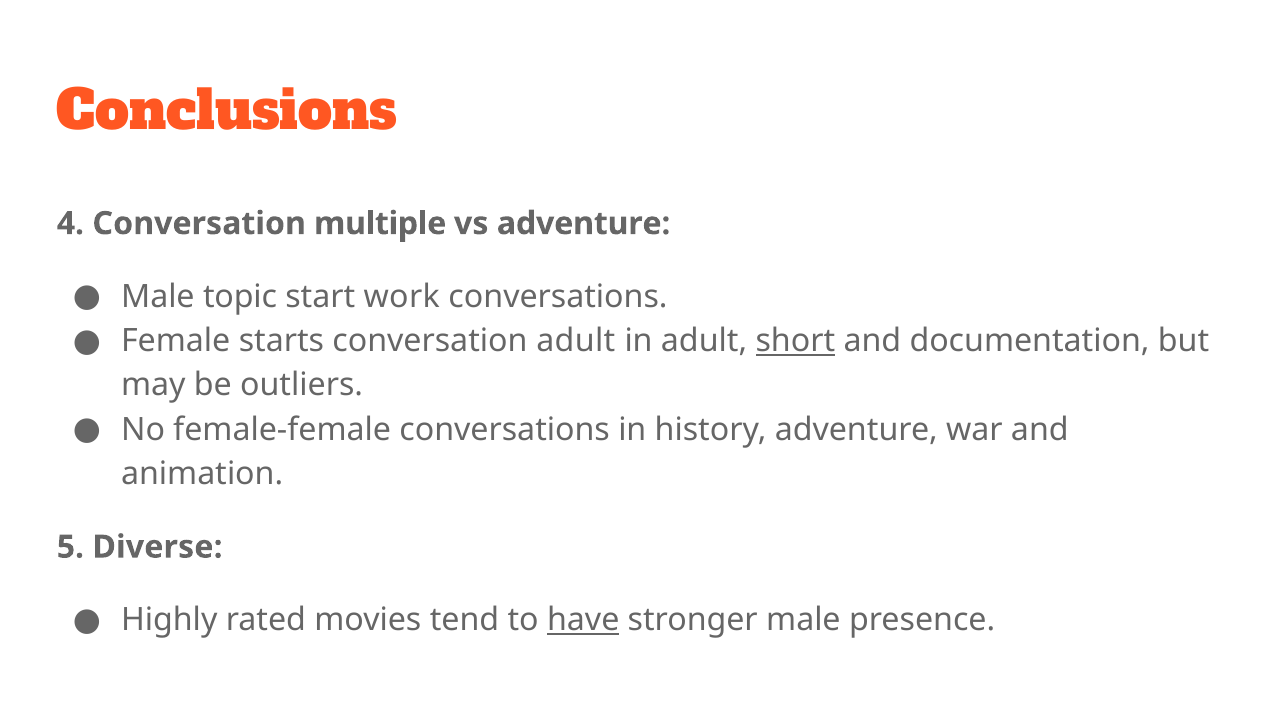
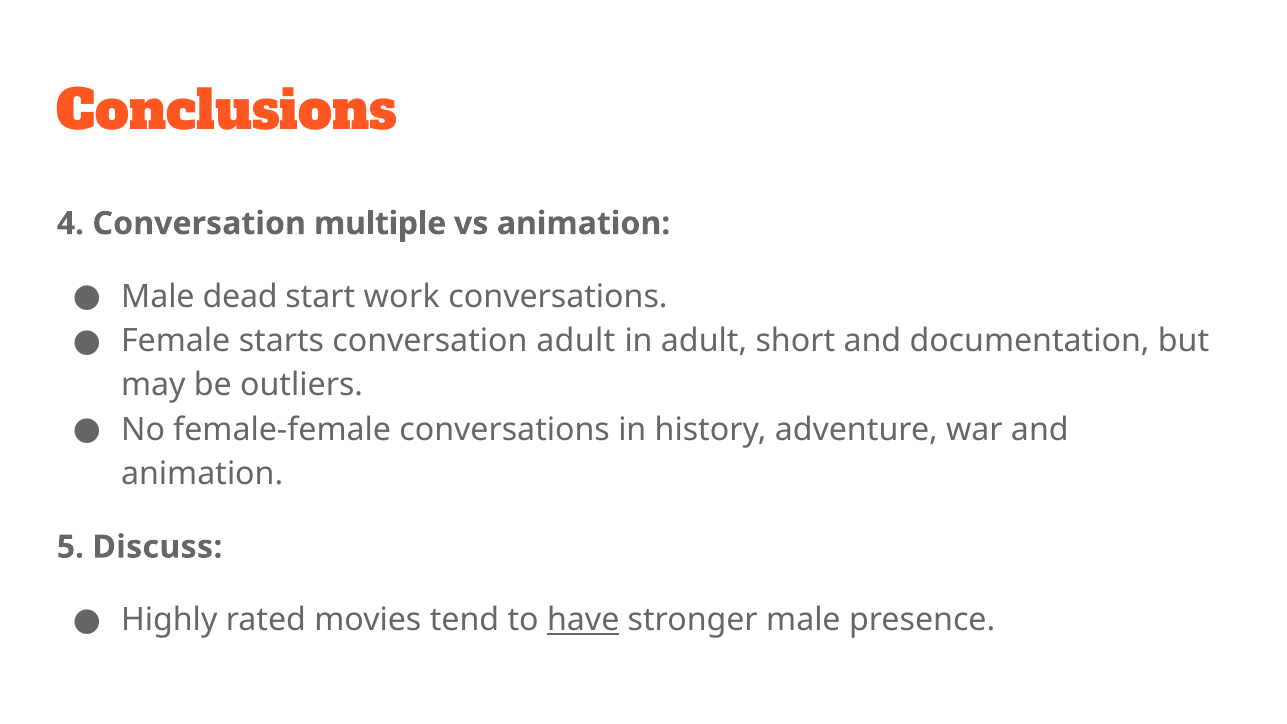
vs adventure: adventure -> animation
topic: topic -> dead
short underline: present -> none
Diverse: Diverse -> Discuss
